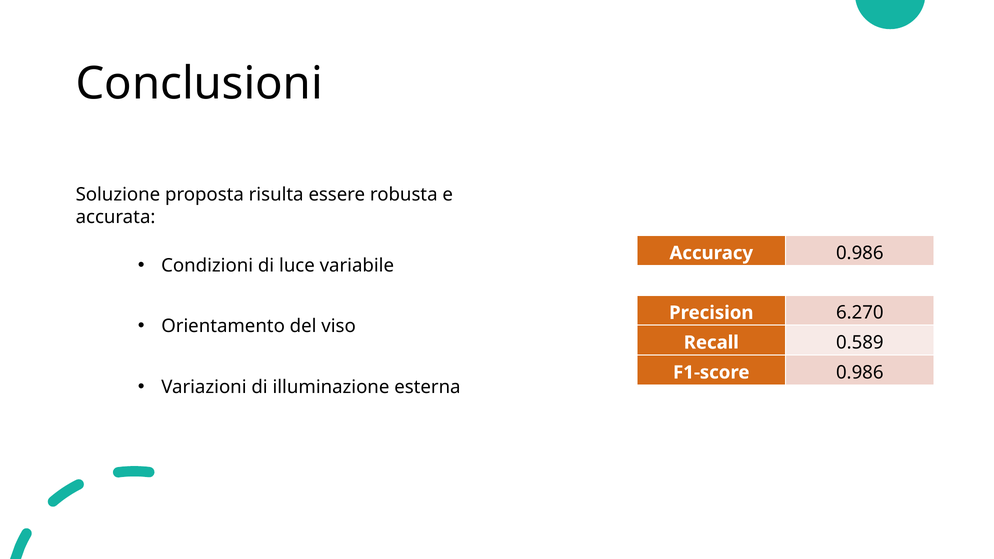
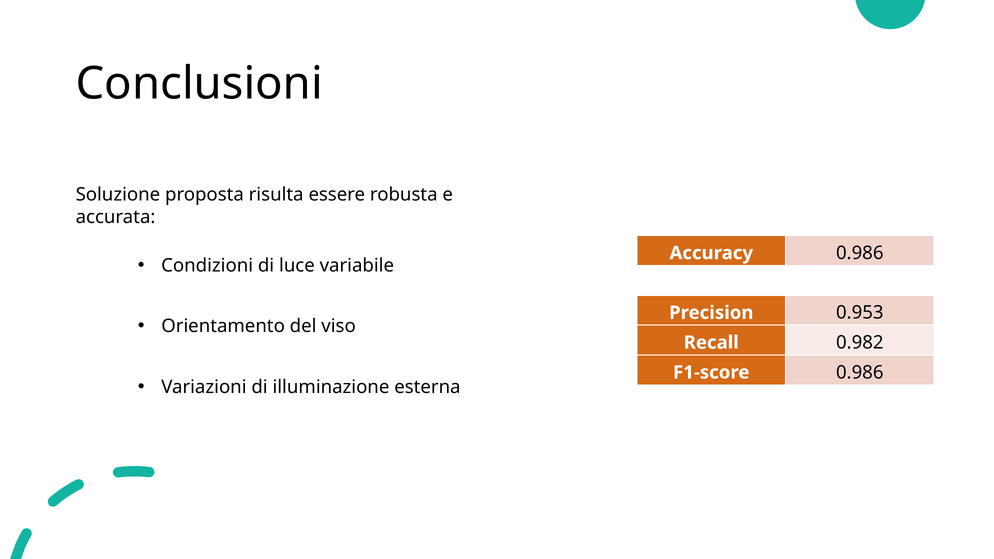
6.270: 6.270 -> 0.953
0.589: 0.589 -> 0.982
